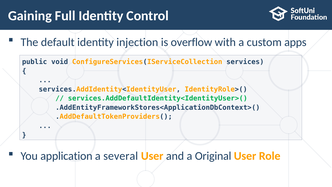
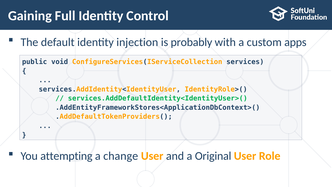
overflow: overflow -> probably
application: application -> attempting
several: several -> change
